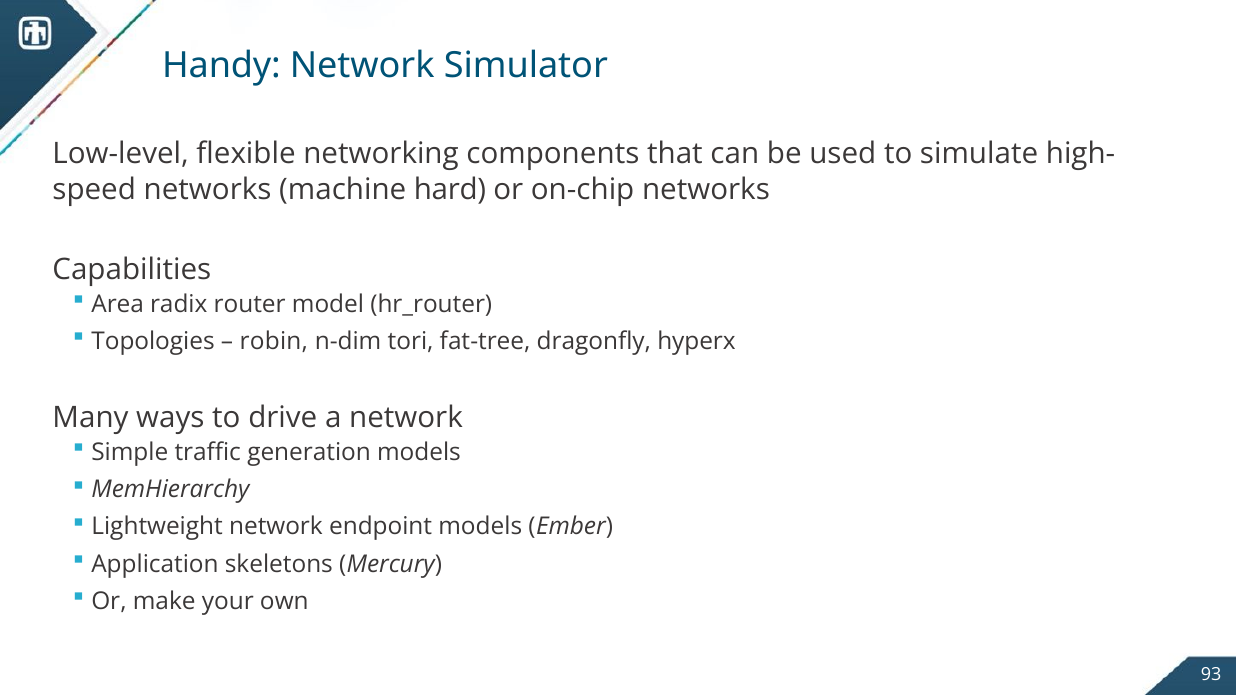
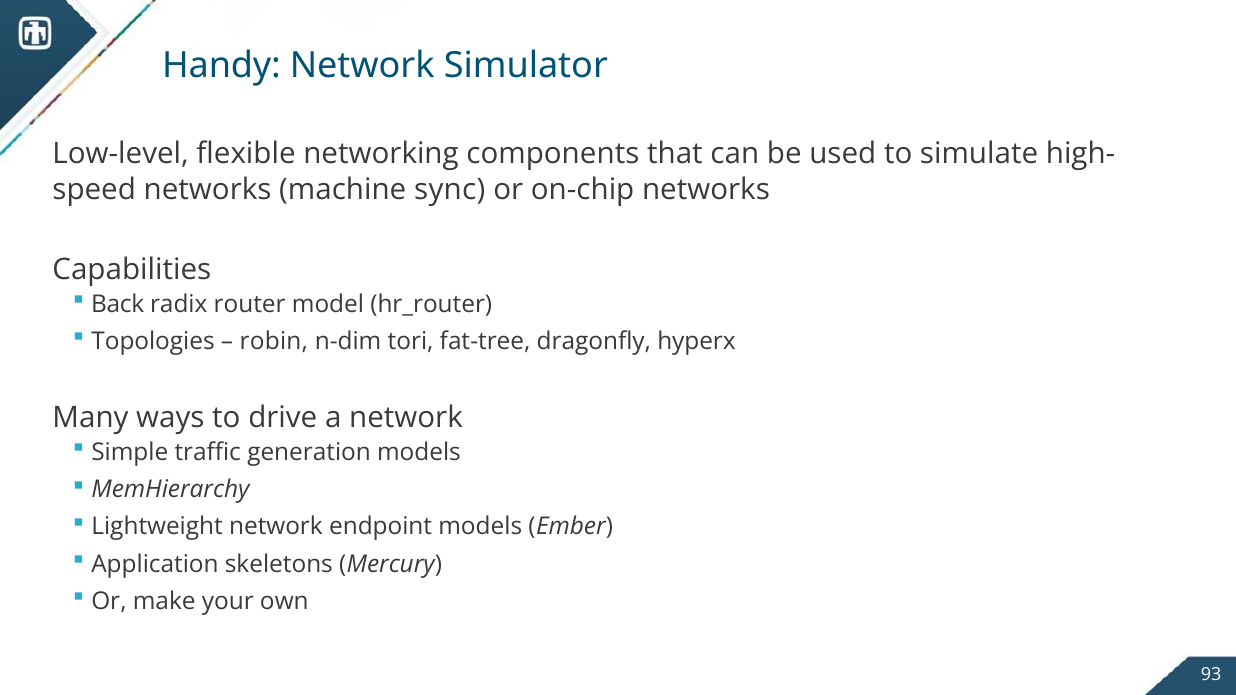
hard: hard -> sync
Area: Area -> Back
